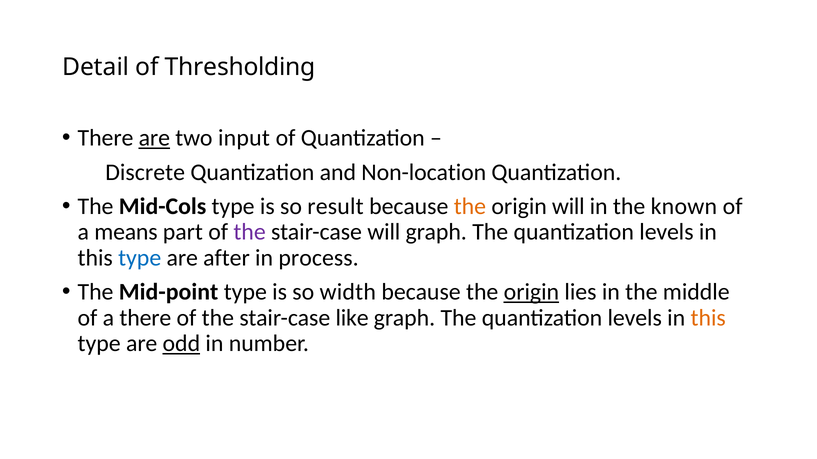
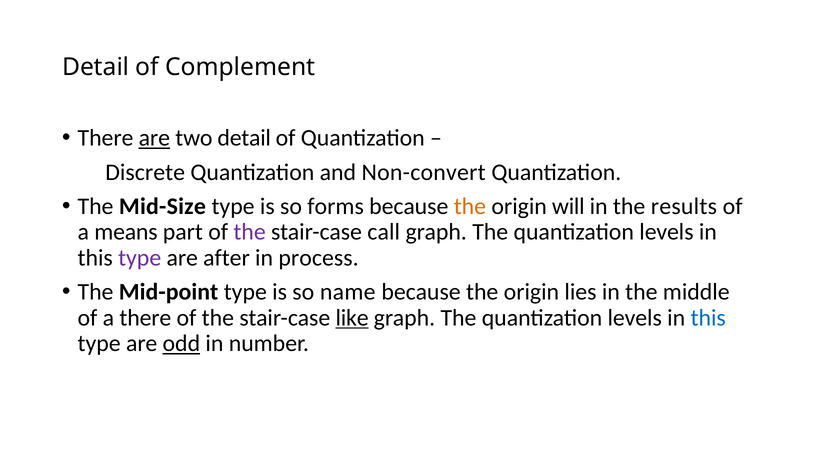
Thresholding: Thresholding -> Complement
two input: input -> detail
Non-location: Non-location -> Non-convert
Mid-Cols: Mid-Cols -> Mid-Size
result: result -> forms
known: known -> results
stair-case will: will -> call
type at (140, 258) colour: blue -> purple
width: width -> name
origin at (531, 292) underline: present -> none
like underline: none -> present
this at (708, 318) colour: orange -> blue
